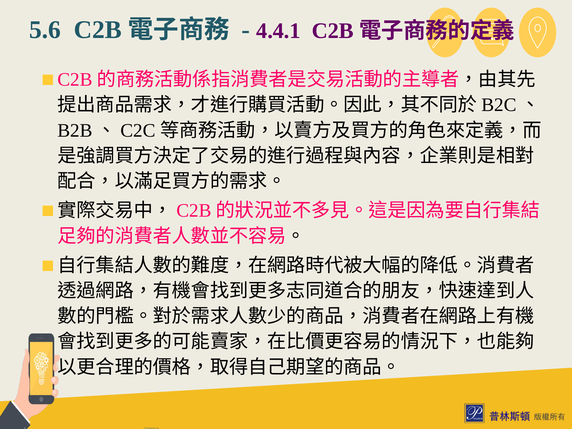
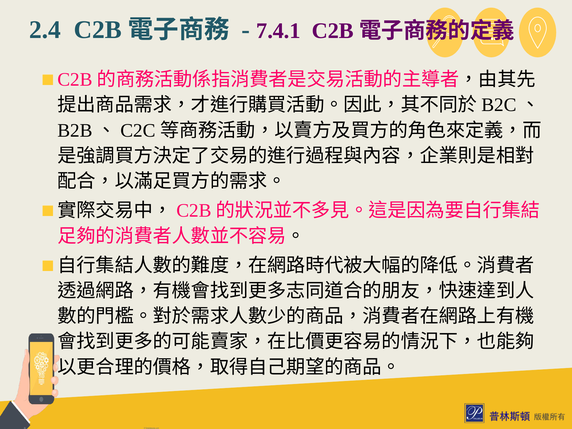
5.6: 5.6 -> 2.4
4.4.1: 4.4.1 -> 7.4.1
